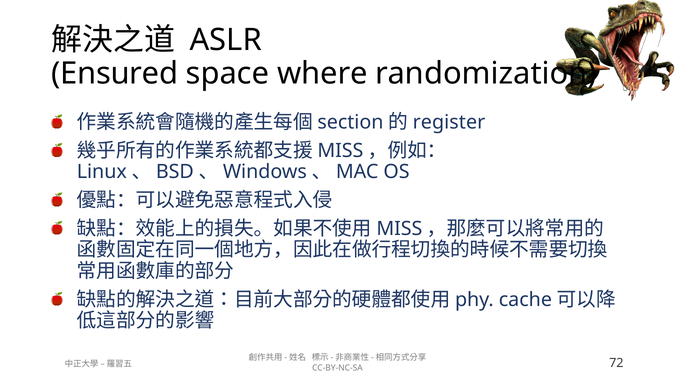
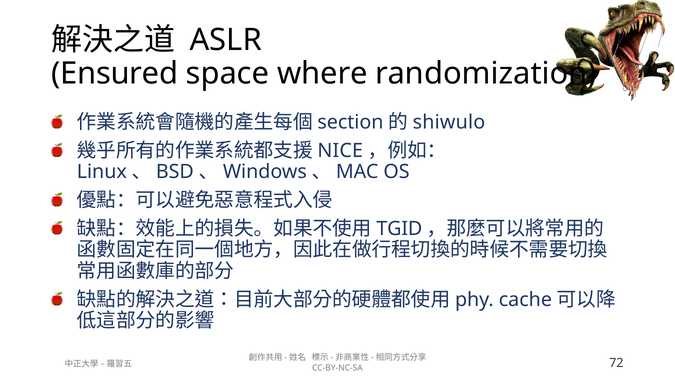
register: register -> shiwulo
MISS at (340, 151): MISS -> NICE
MISS at (399, 228): MISS -> TGID
